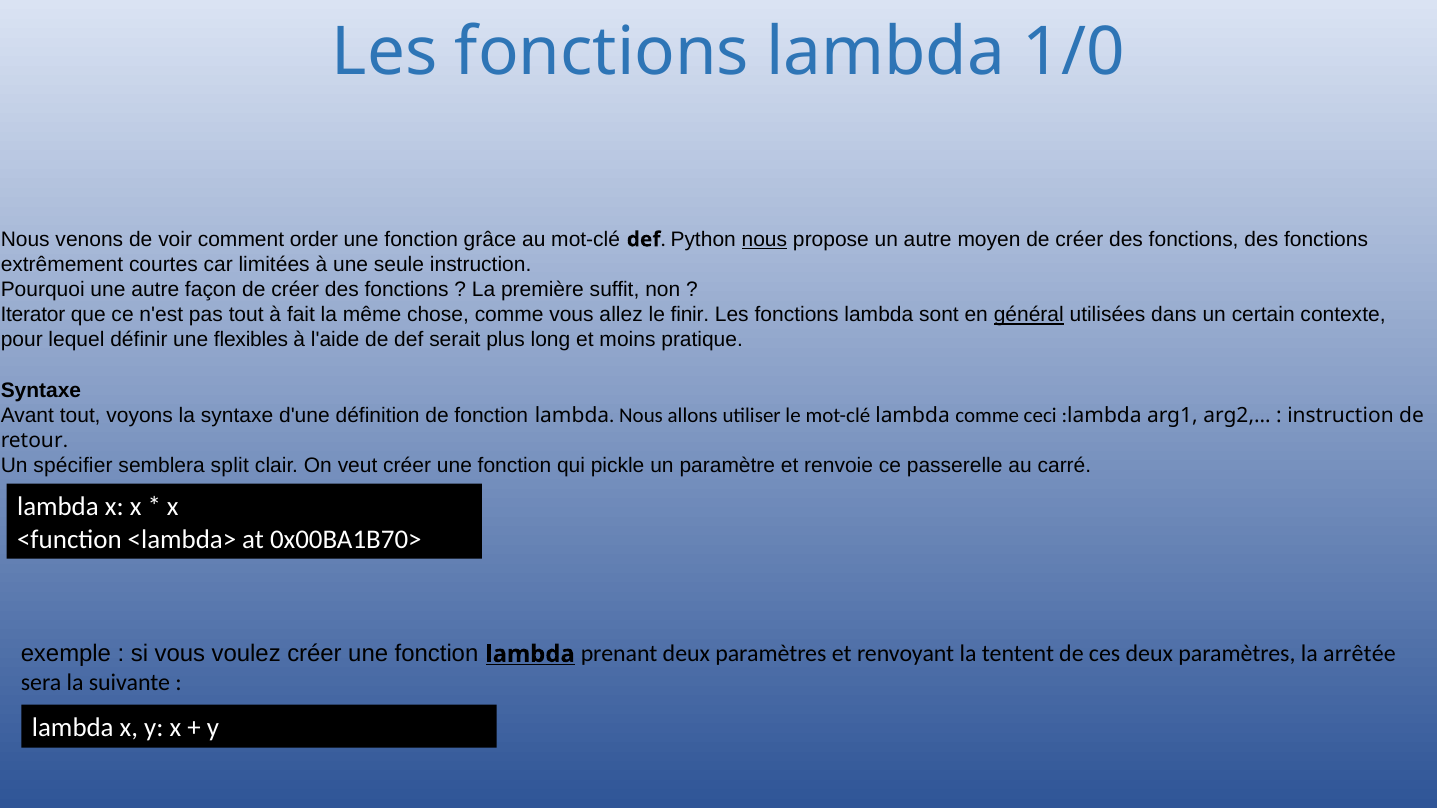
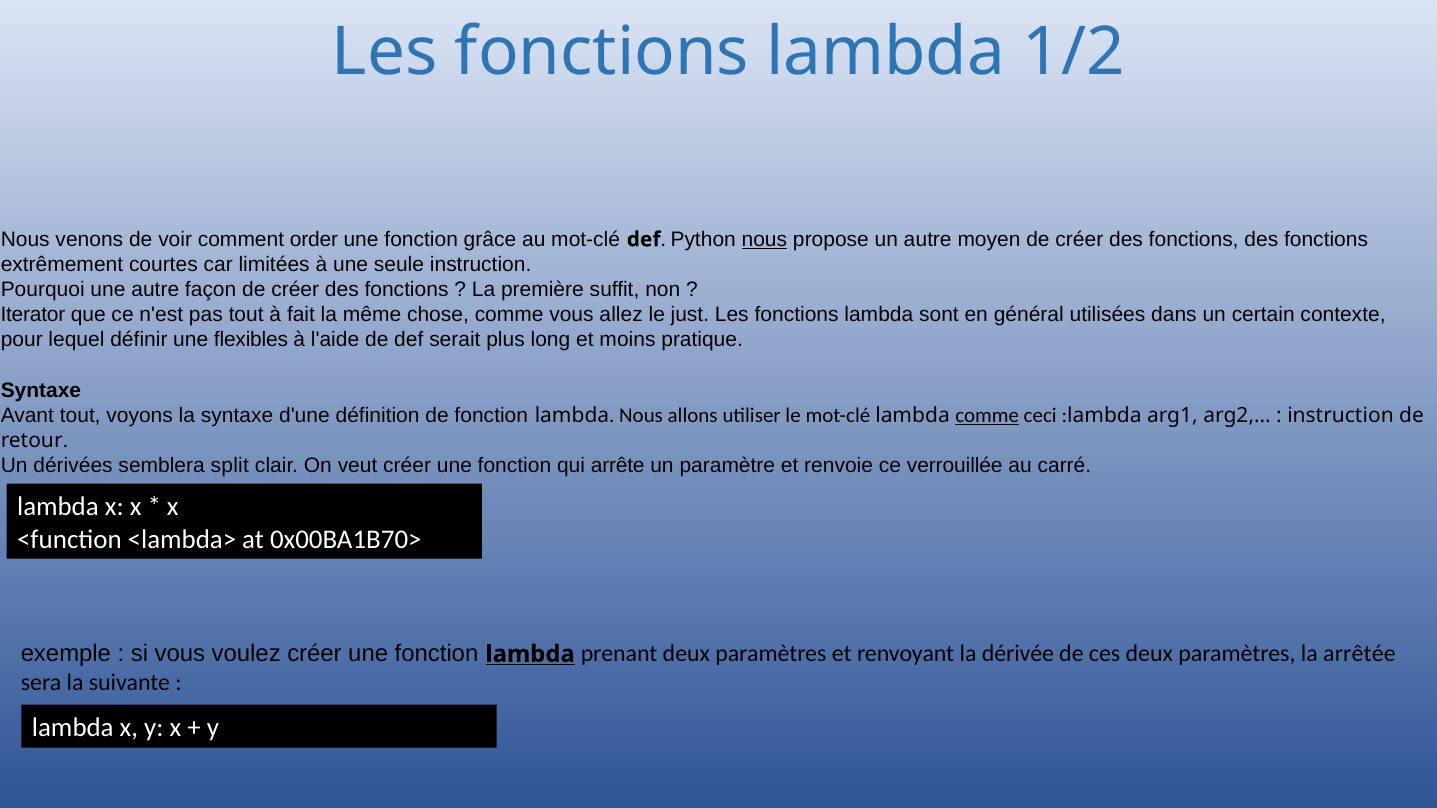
1/0: 1/0 -> 1/2
finir: finir -> just
général underline: present -> none
comme at (987, 416) underline: none -> present
spécifier: spécifier -> dérivées
pickle: pickle -> arrête
passerelle: passerelle -> verrouillée
tentent: tentent -> dérivée
